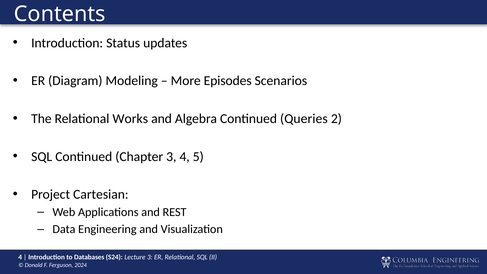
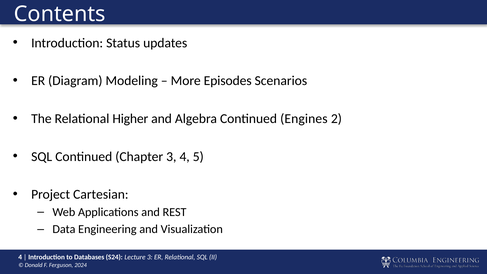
Works: Works -> Higher
Queries: Queries -> Engines
